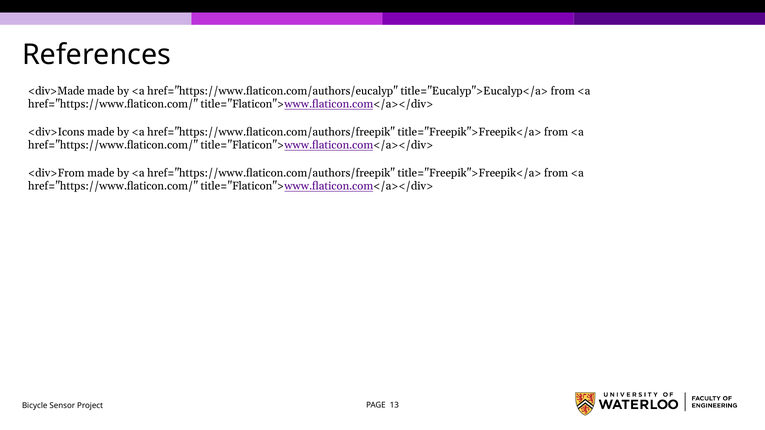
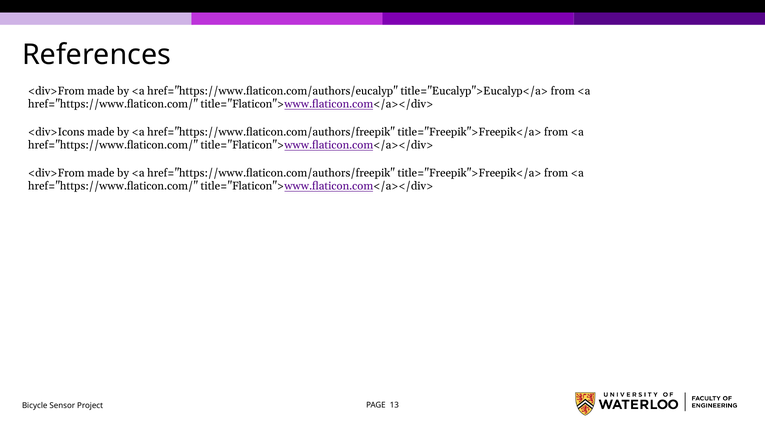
<div>Made at (56, 91): <div>Made -> <div>From
